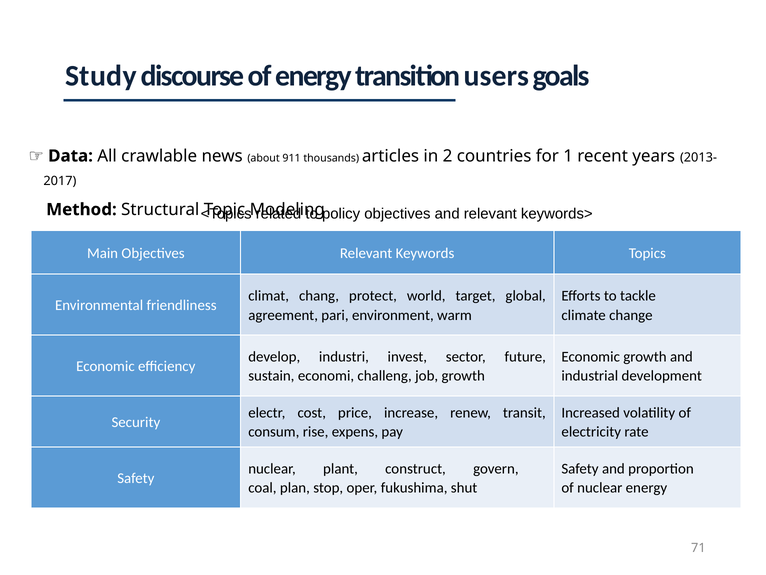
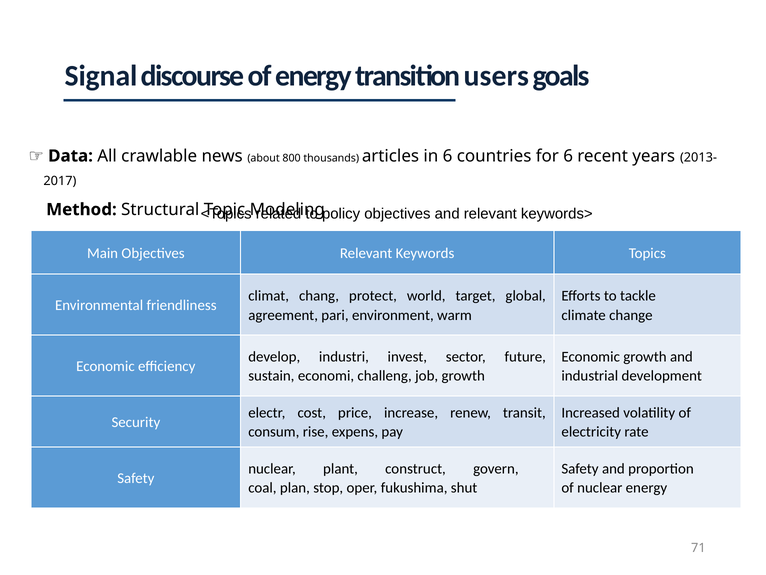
Study: Study -> Signal
911: 911 -> 800
in 2: 2 -> 6
for 1: 1 -> 6
